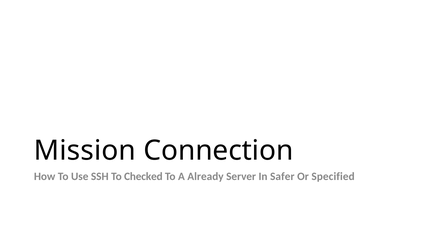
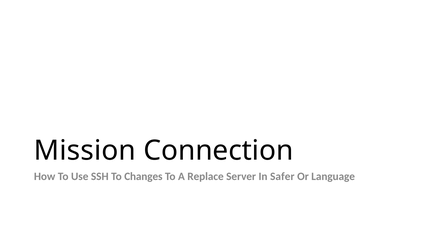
Checked: Checked -> Changes
Already: Already -> Replace
Specified: Specified -> Language
